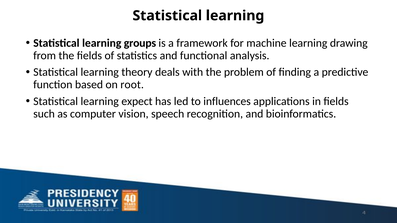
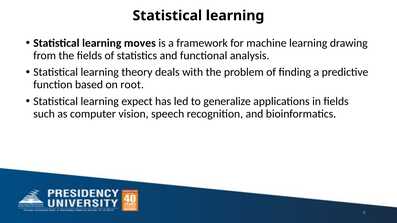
groups: groups -> moves
influences: influences -> generalize
